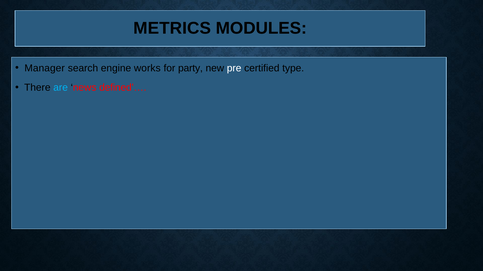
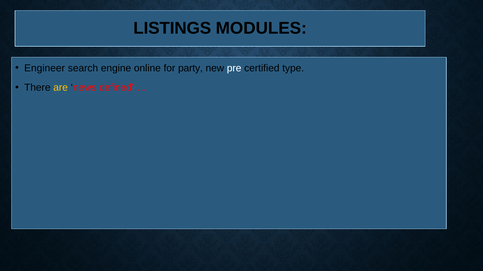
METRICS: METRICS -> LISTINGS
Manager: Manager -> Engineer
works: works -> online
are colour: light blue -> yellow
